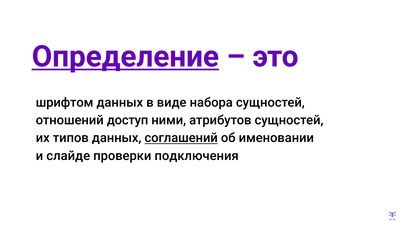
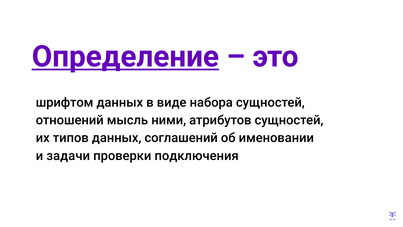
доступ: доступ -> мысль
соглашений underline: present -> none
слайде: слайде -> задачи
